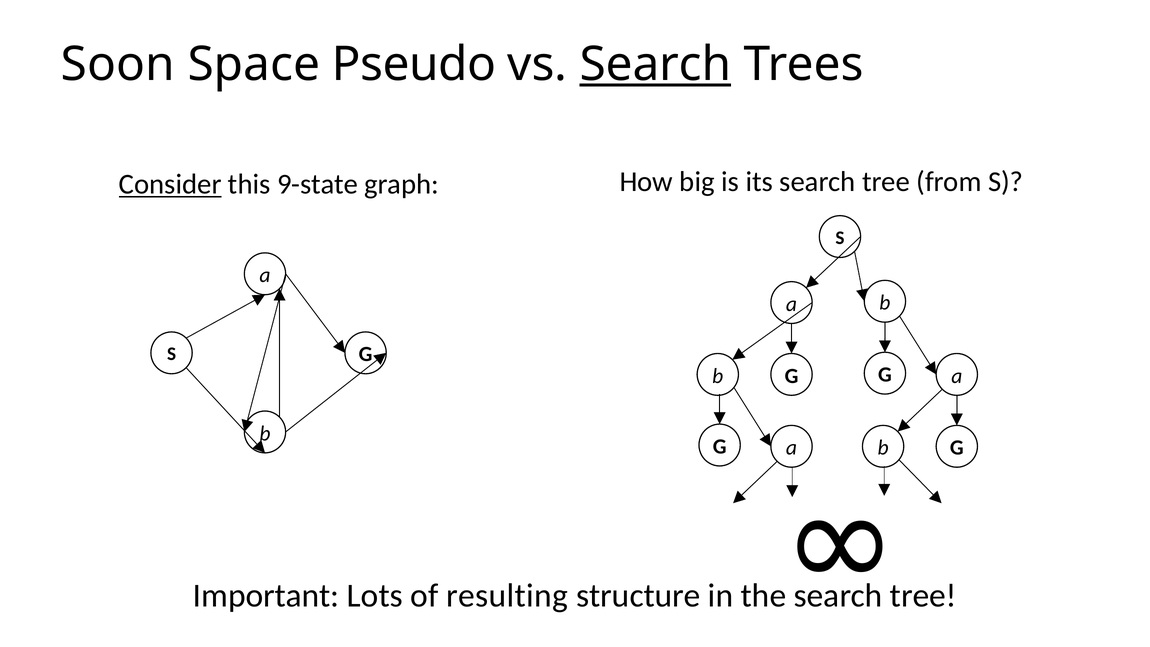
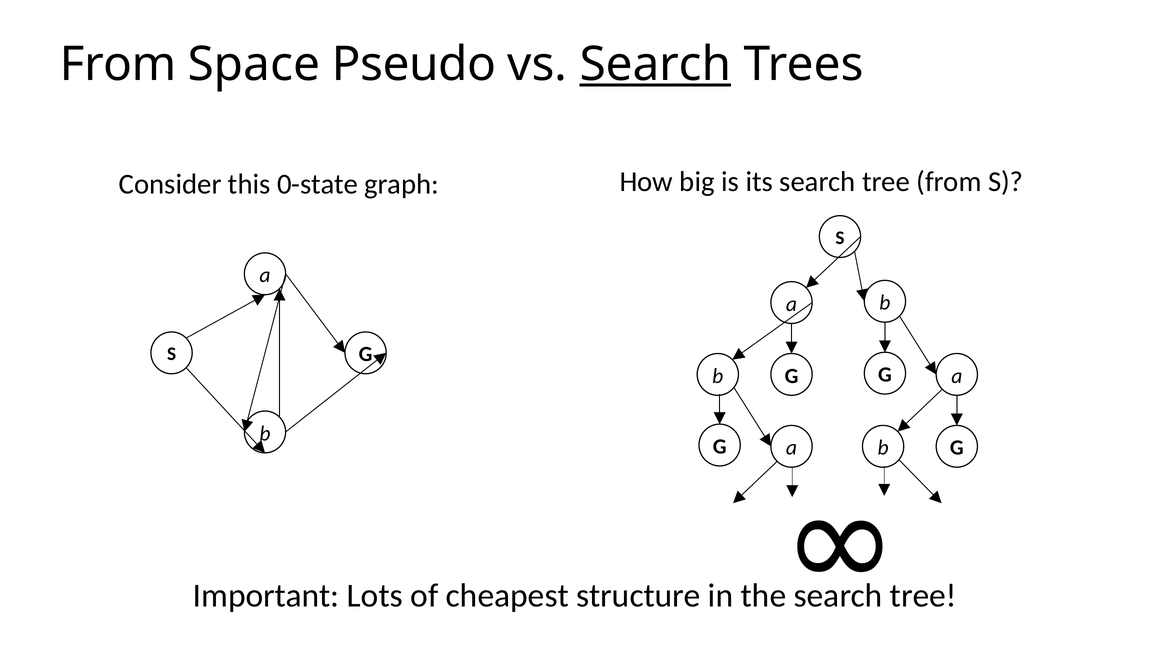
Soon at (118, 64): Soon -> From
Consider underline: present -> none
9-state: 9-state -> 0-state
resulting: resulting -> cheapest
